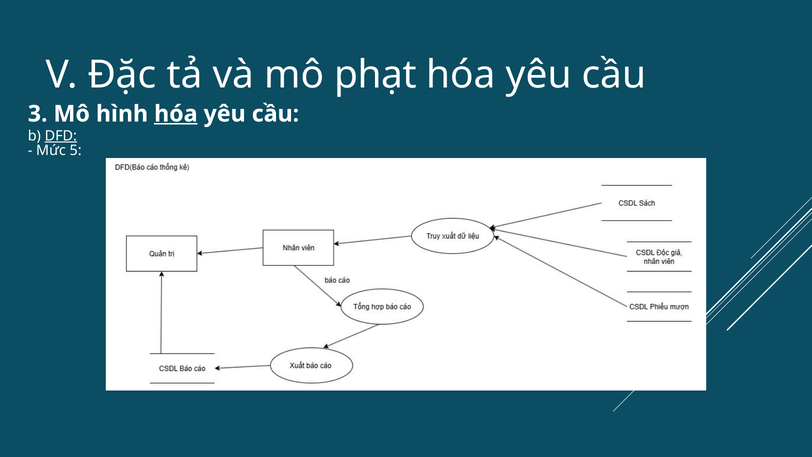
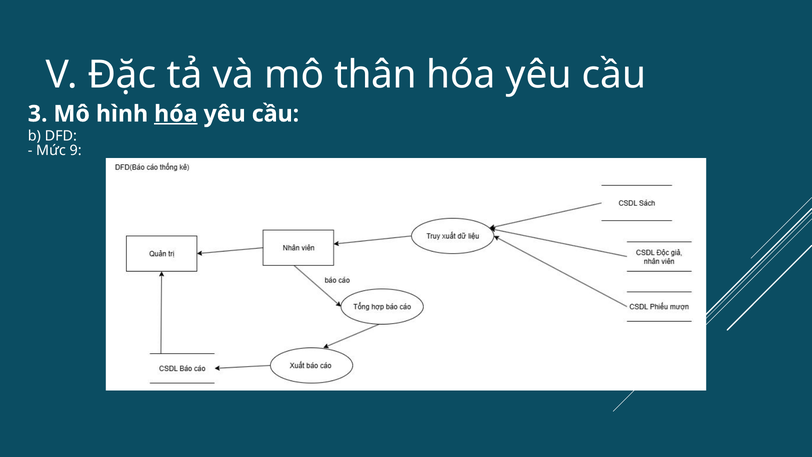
phạt: phạt -> thân
DFD underline: present -> none
5: 5 -> 9
